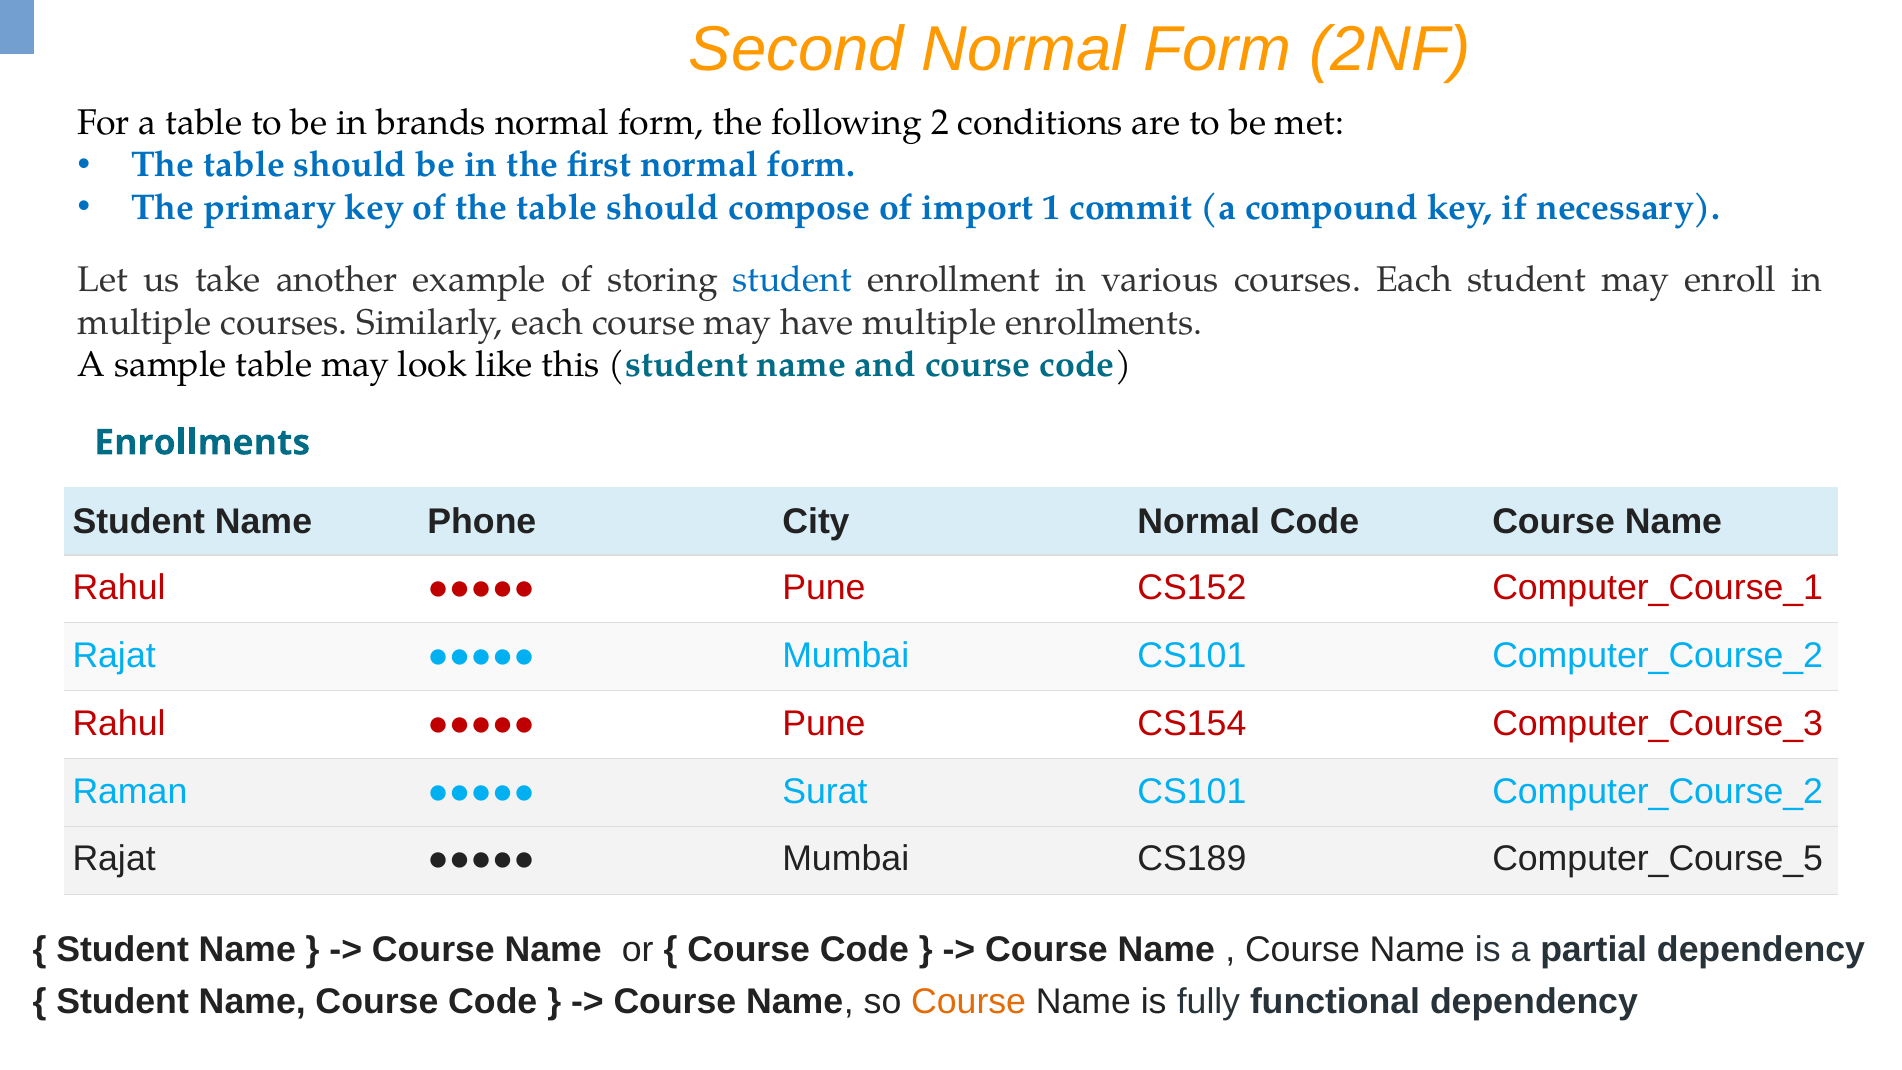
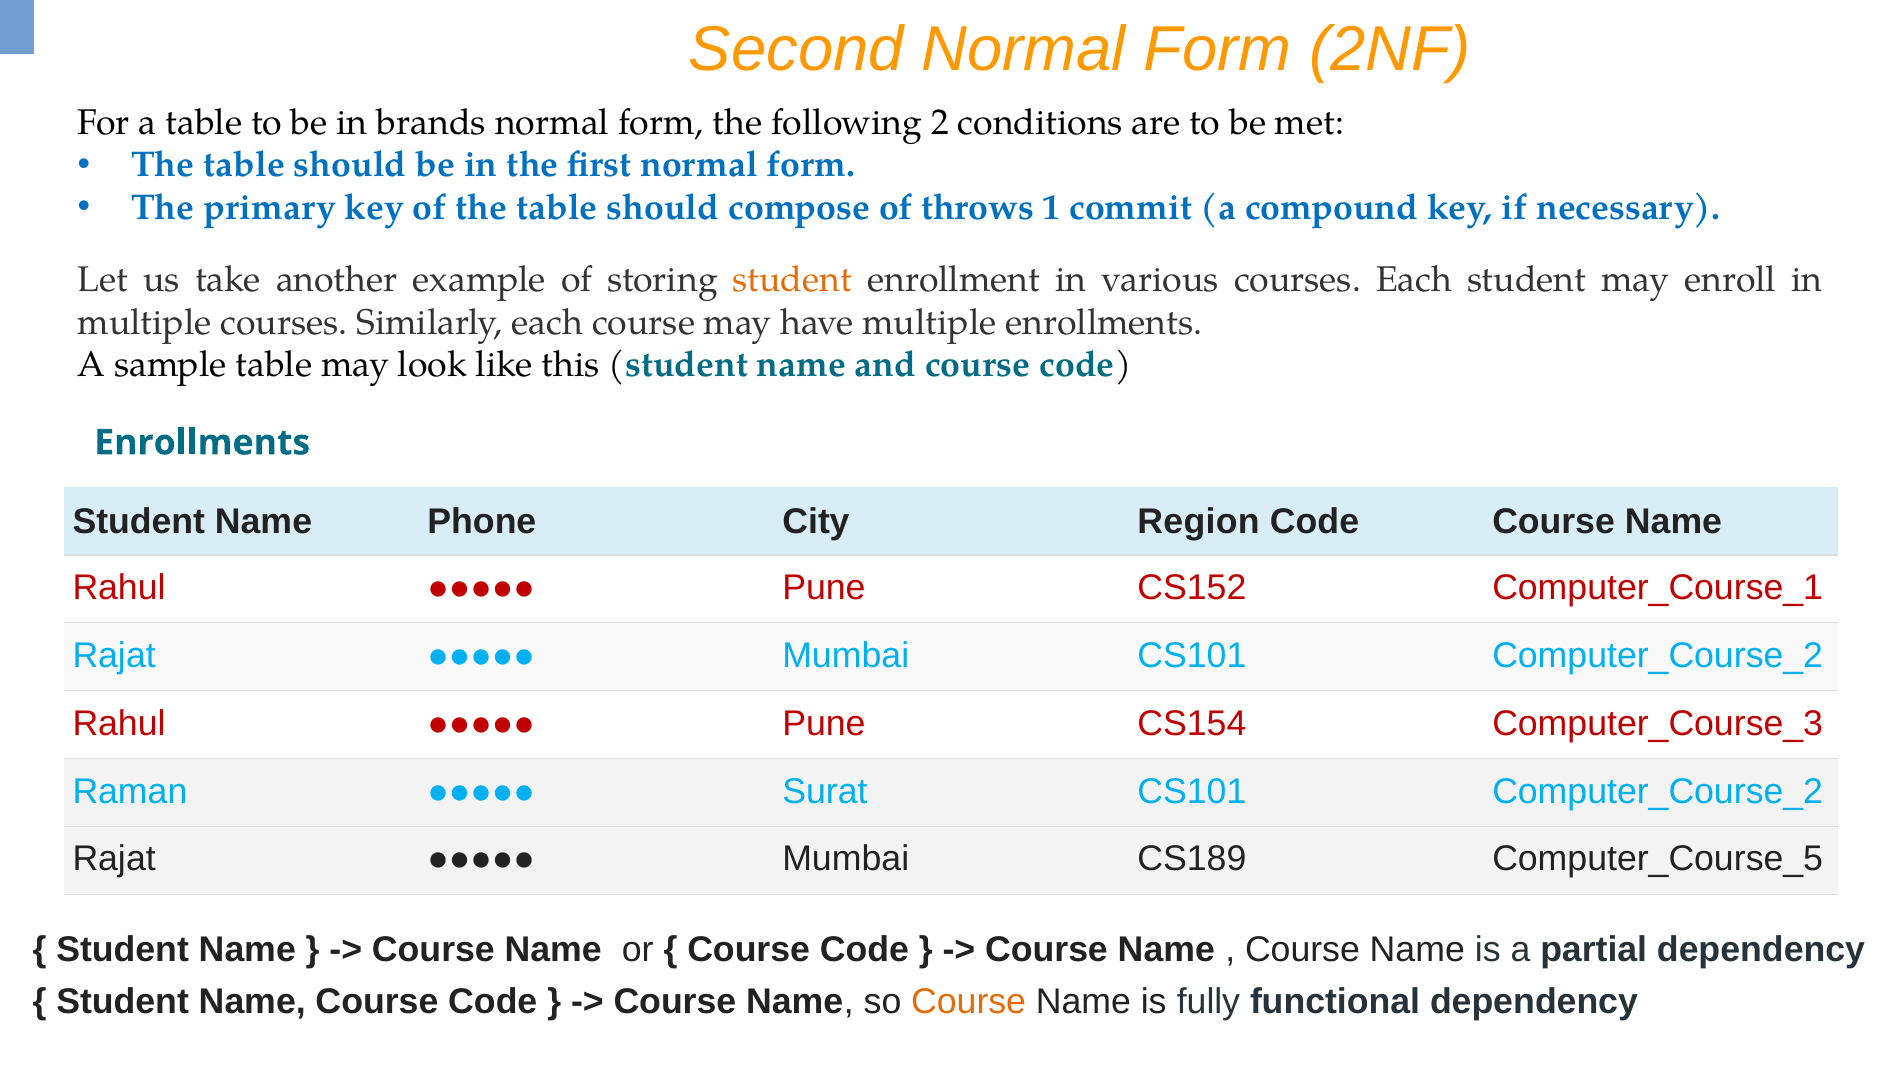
import: import -> throws
student at (792, 279) colour: blue -> orange
City Normal: Normal -> Region
